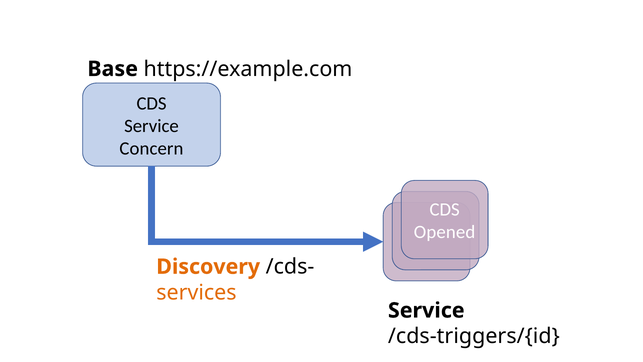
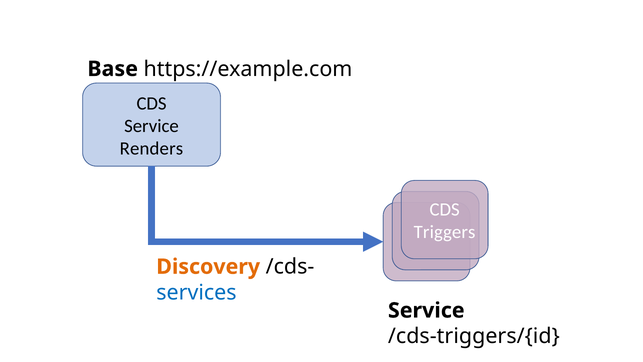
Concern: Concern -> Renders
Opened: Opened -> Triggers
services colour: orange -> blue
